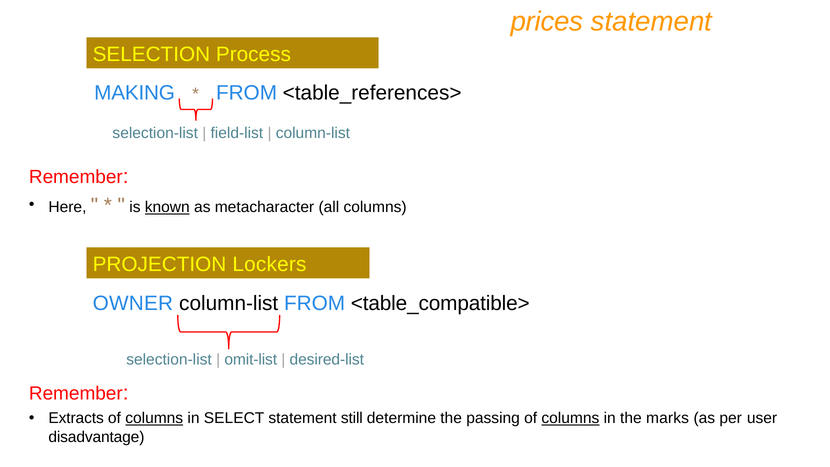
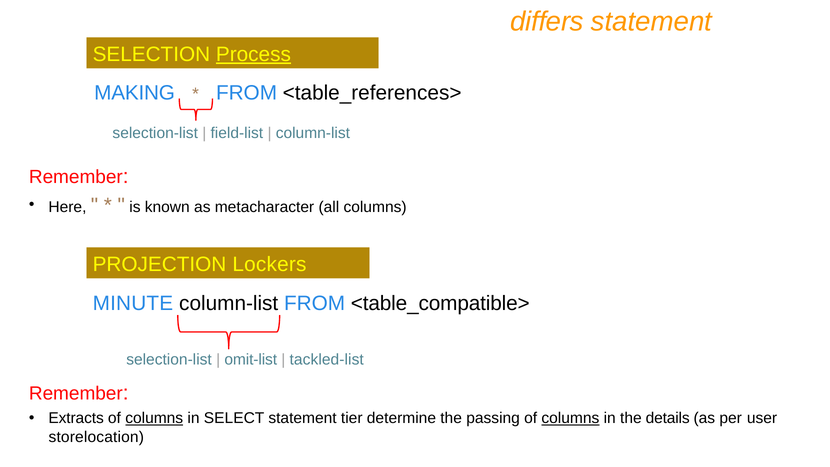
prices: prices -> differs
Process underline: none -> present
known underline: present -> none
OWNER: OWNER -> MINUTE
desired-list: desired-list -> tackled-list
still: still -> tier
marks: marks -> details
disadvantage: disadvantage -> storelocation
